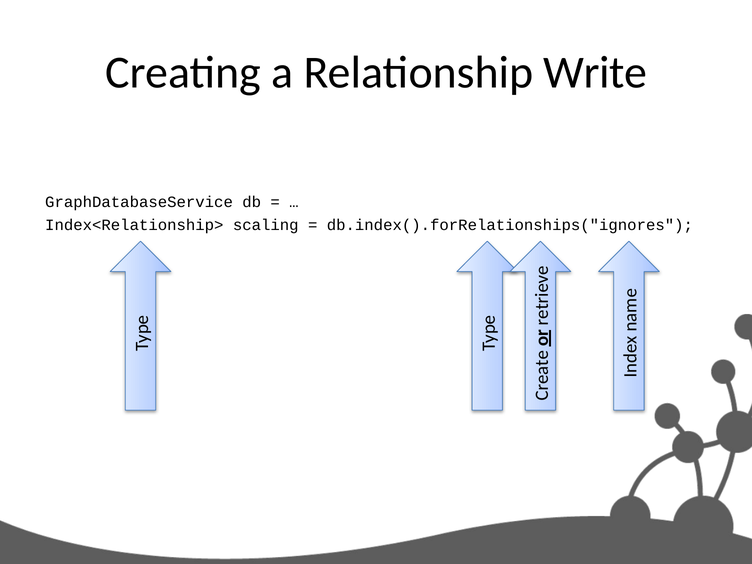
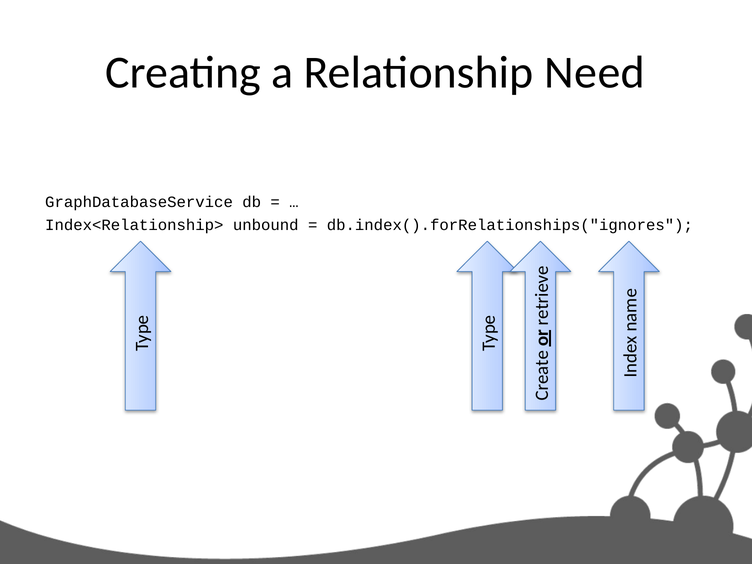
Write: Write -> Need
scaling: scaling -> unbound
